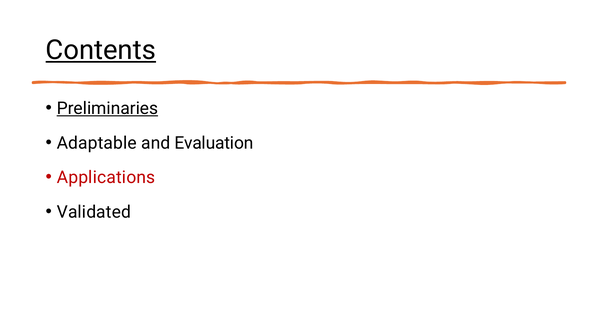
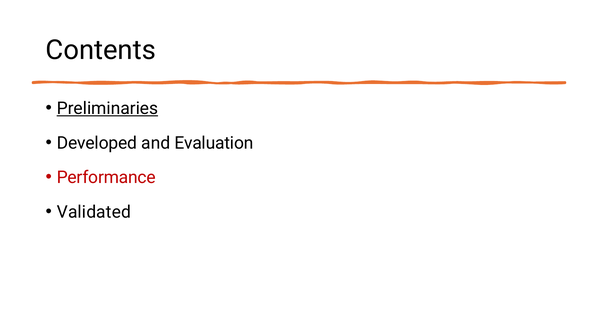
Contents underline: present -> none
Adaptable: Adaptable -> Developed
Applications: Applications -> Performance
